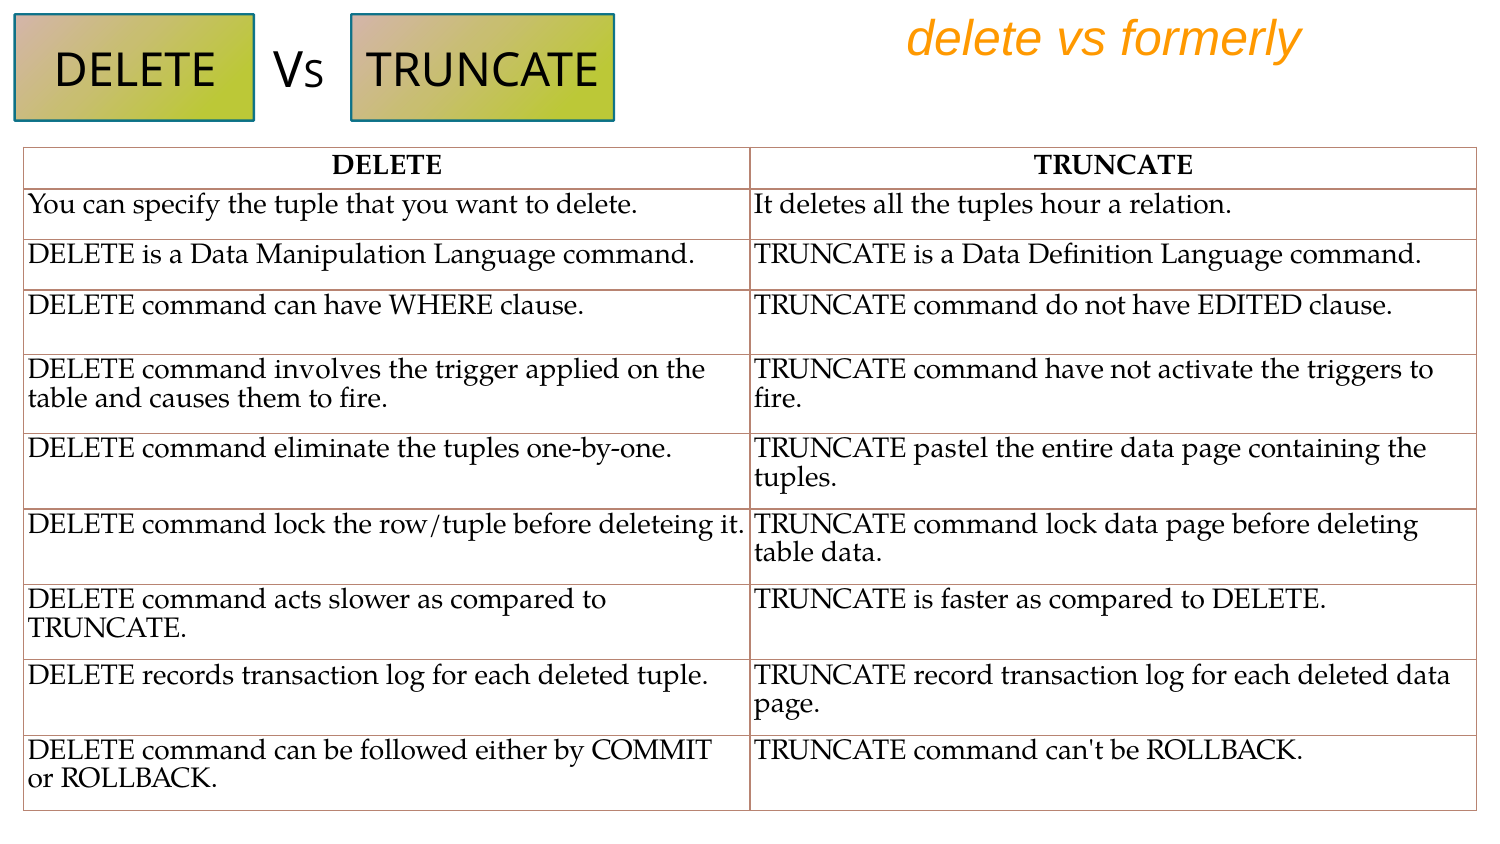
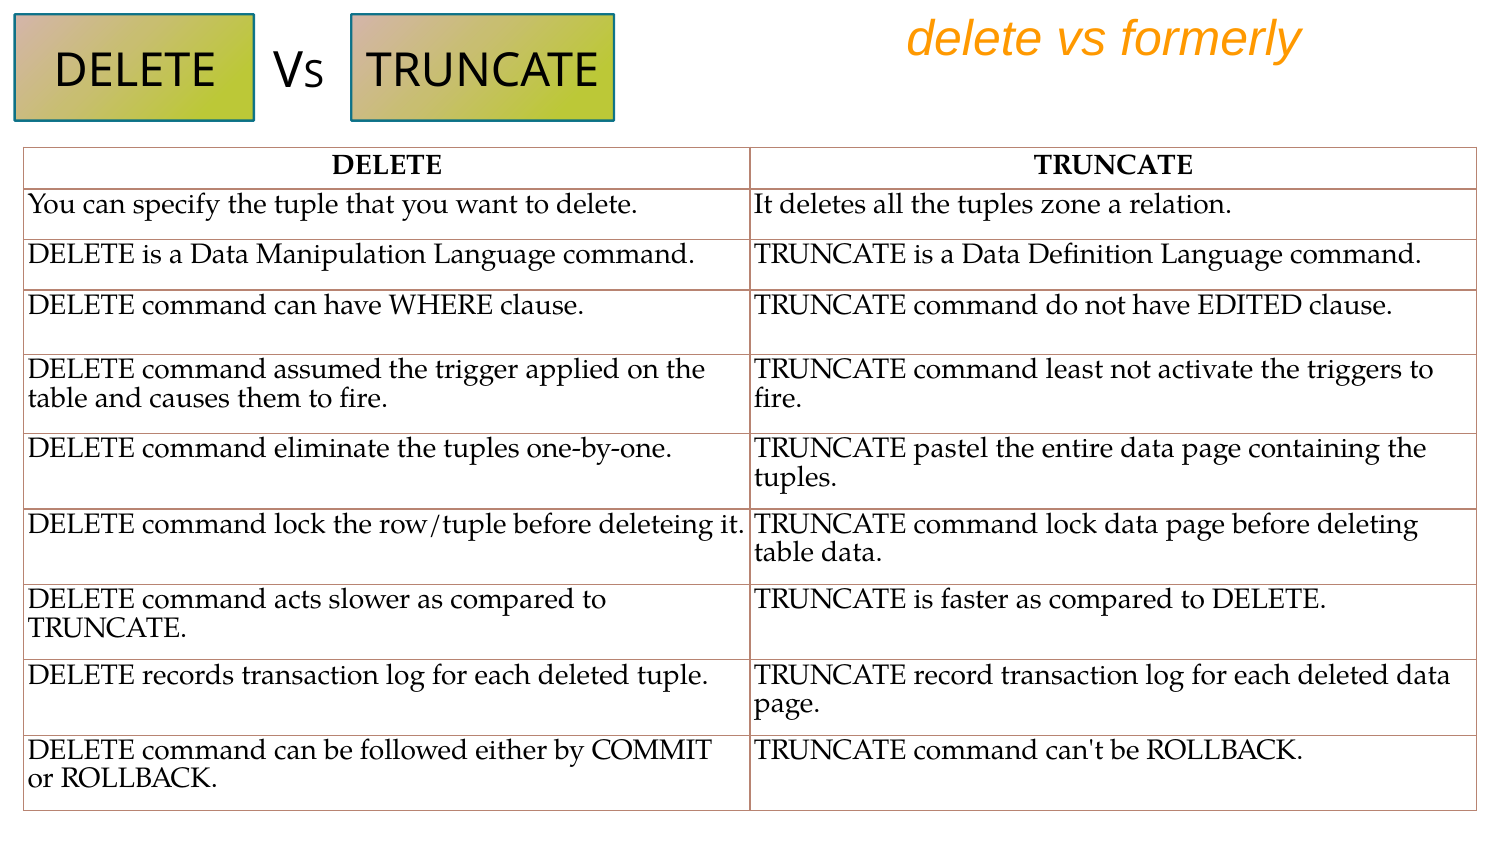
hour: hour -> zone
involves: involves -> assumed
command have: have -> least
